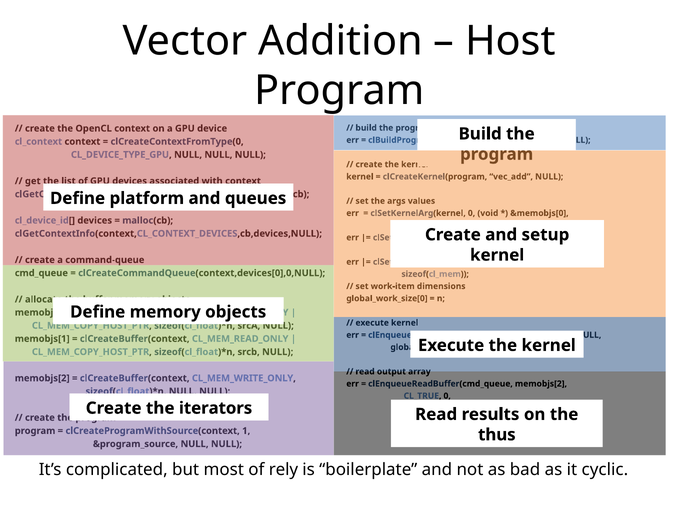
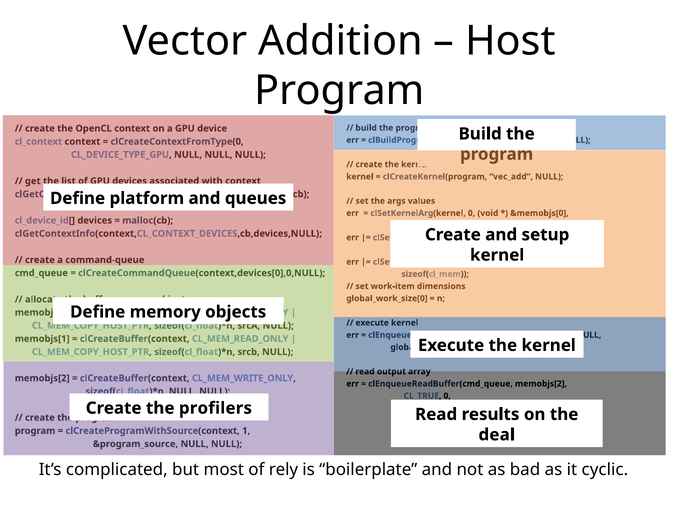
iterators: iterators -> profilers
thus: thus -> deal
